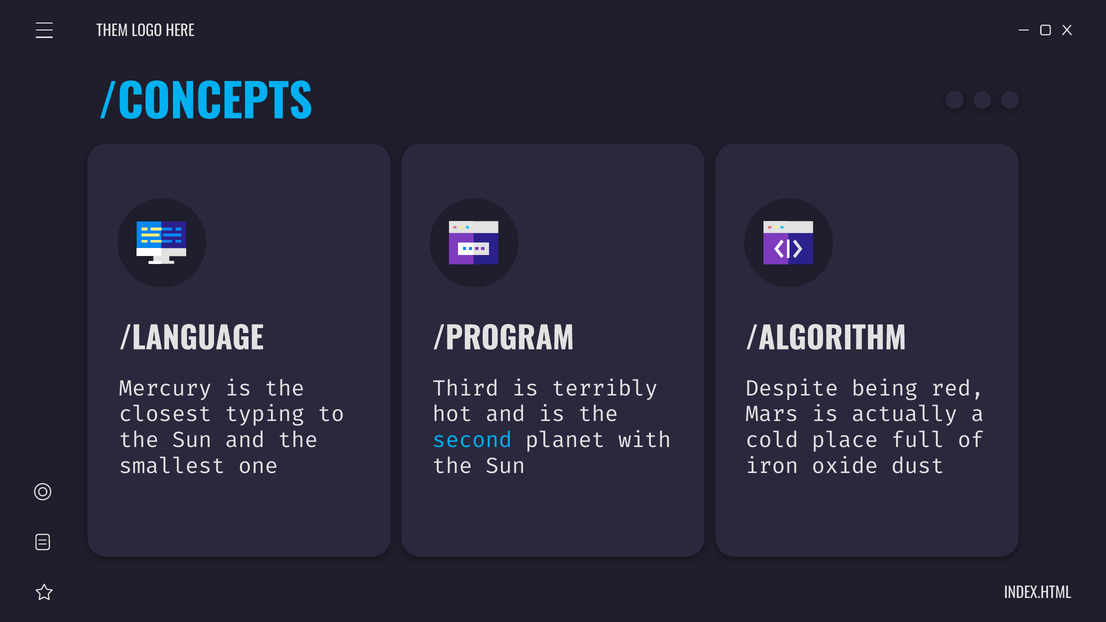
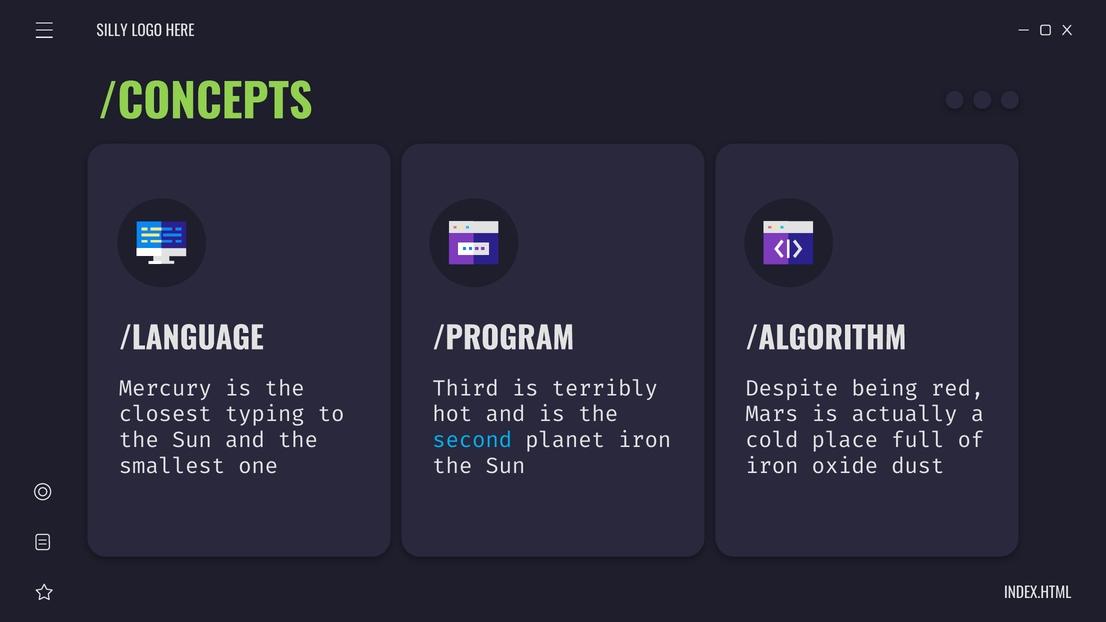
THEM: THEM -> SILLY
/CONCEPTS colour: light blue -> light green
planet with: with -> iron
